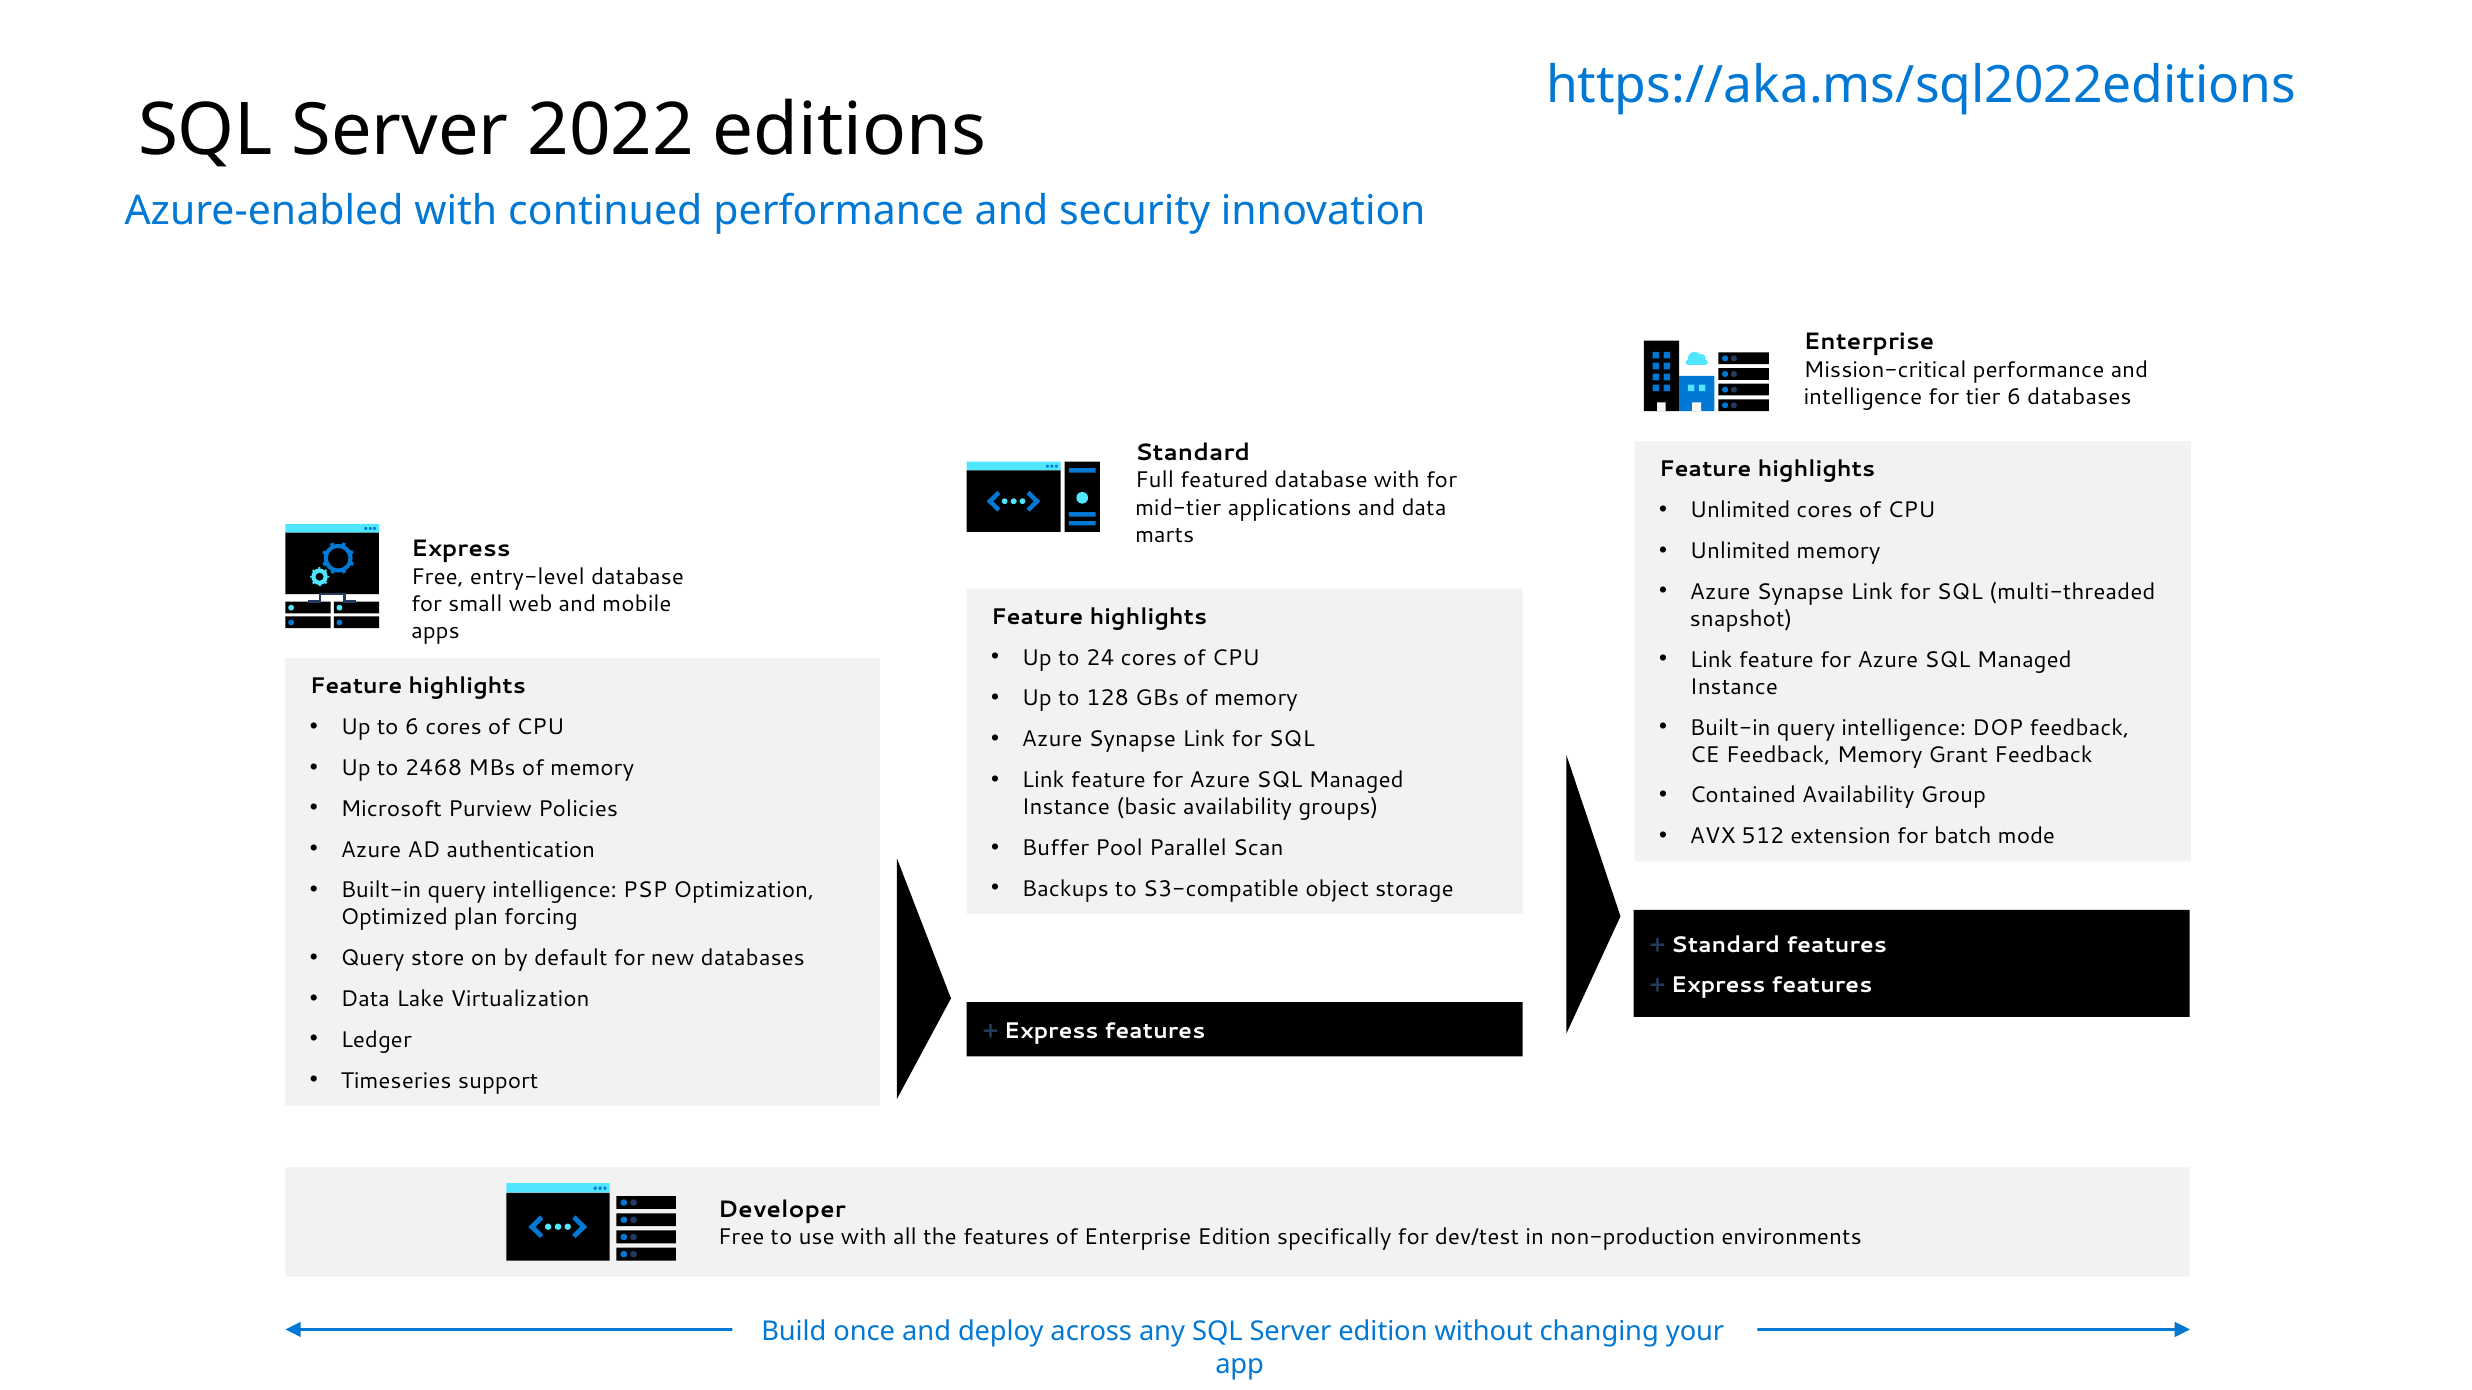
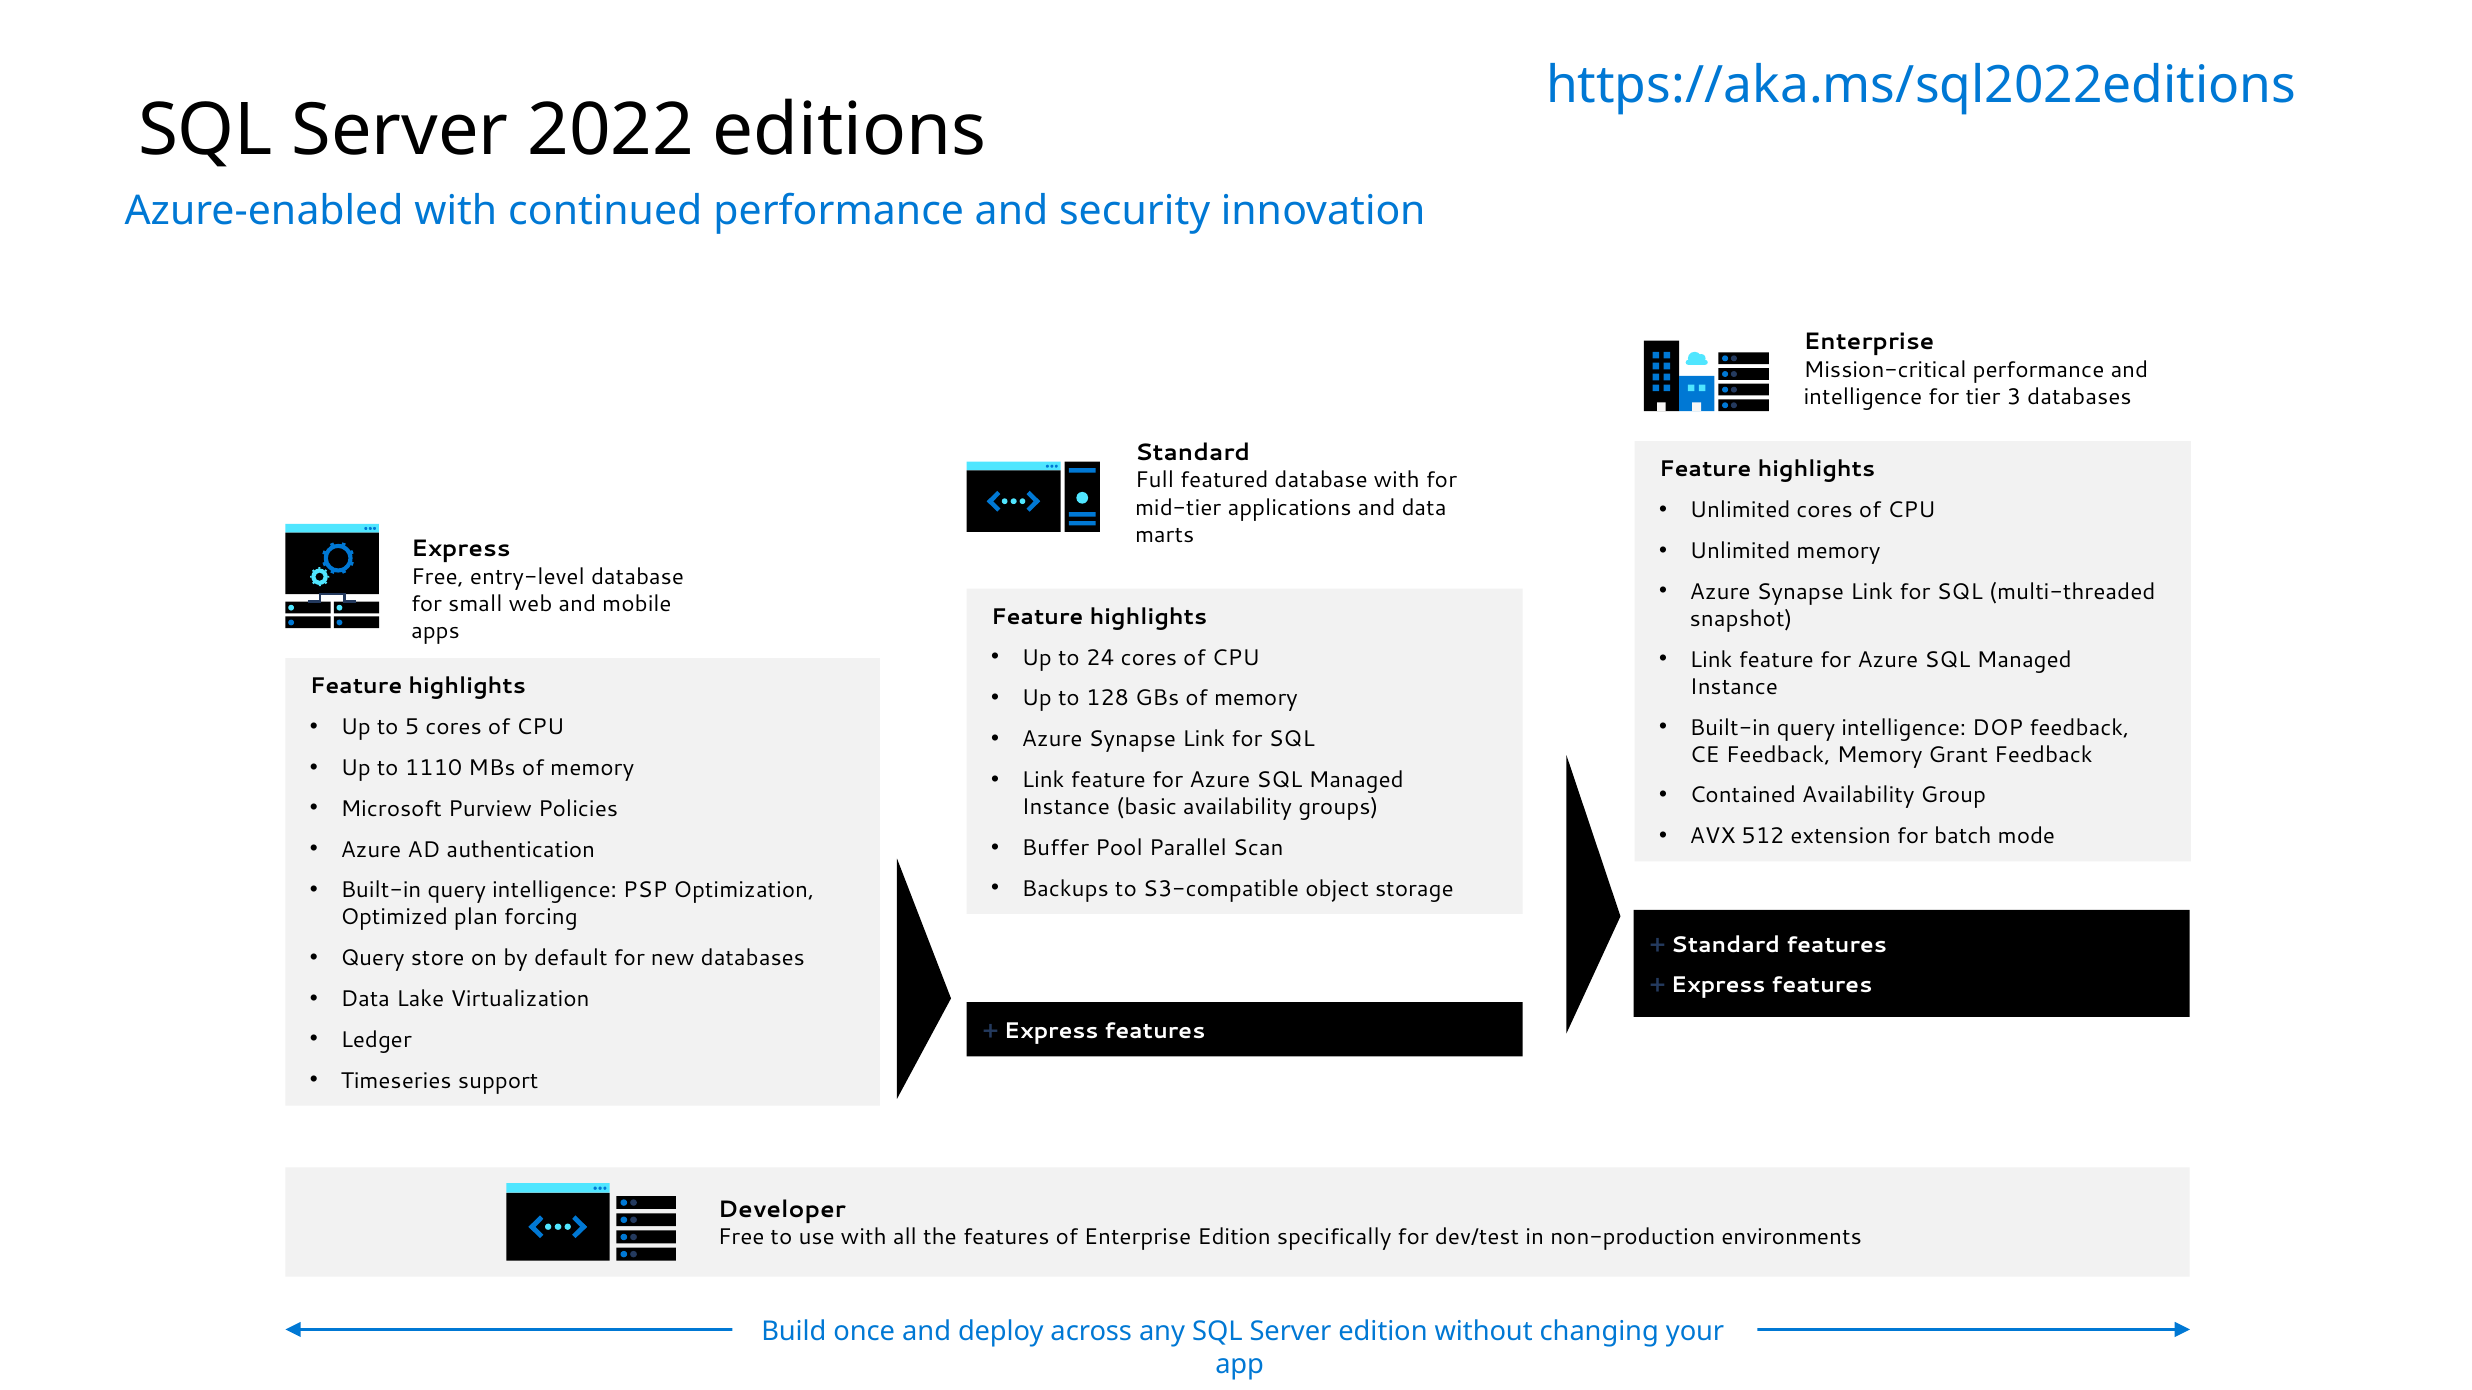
tier 6: 6 -> 3
to 6: 6 -> 5
2468: 2468 -> 1110
